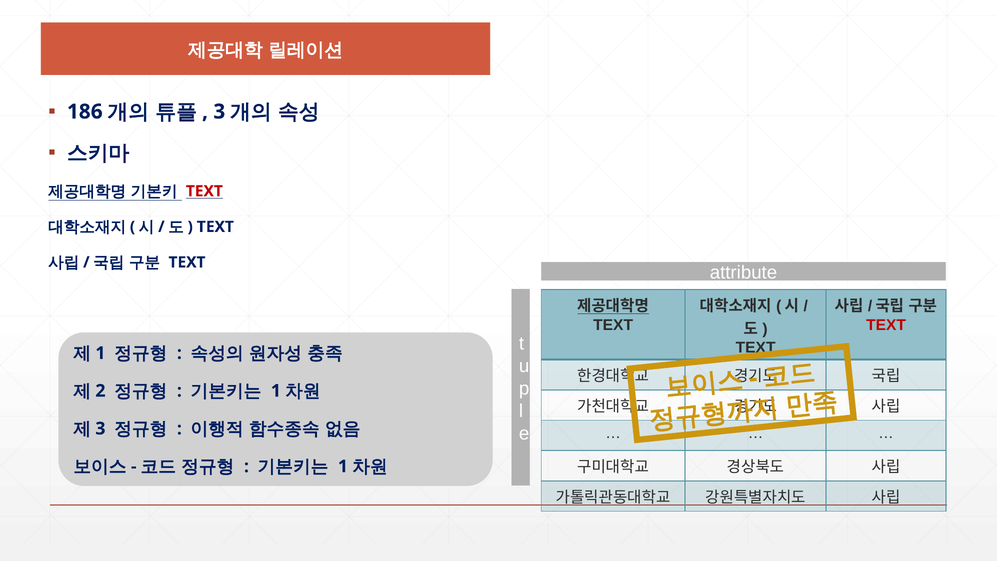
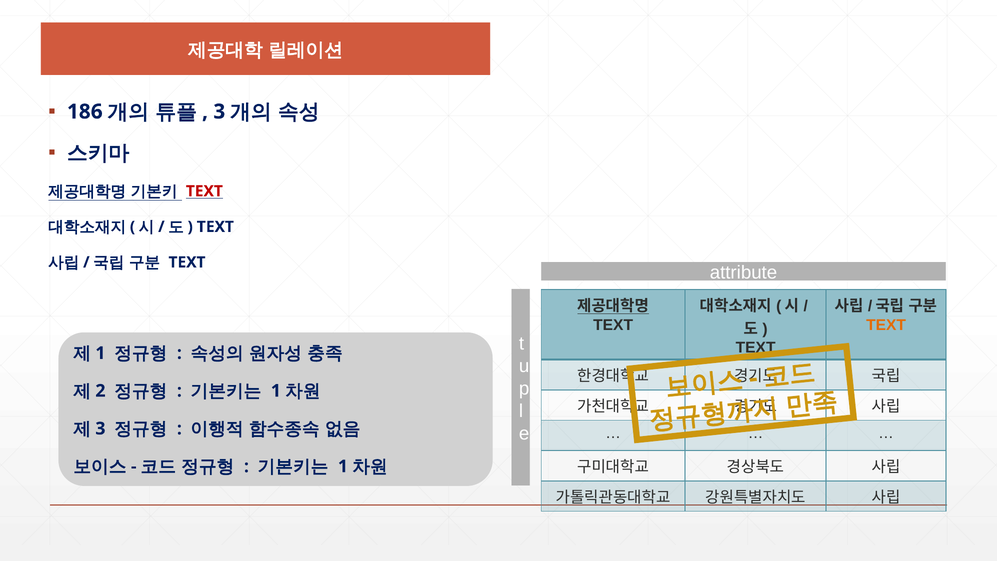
TEXT at (886, 325) colour: red -> orange
